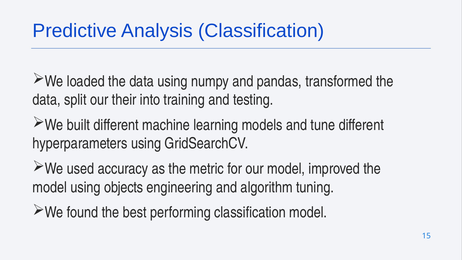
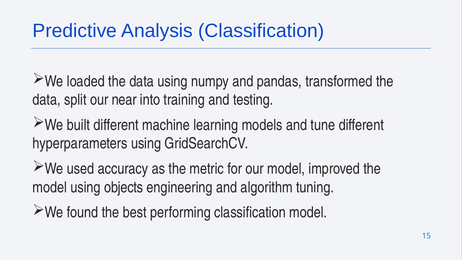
their: their -> near
